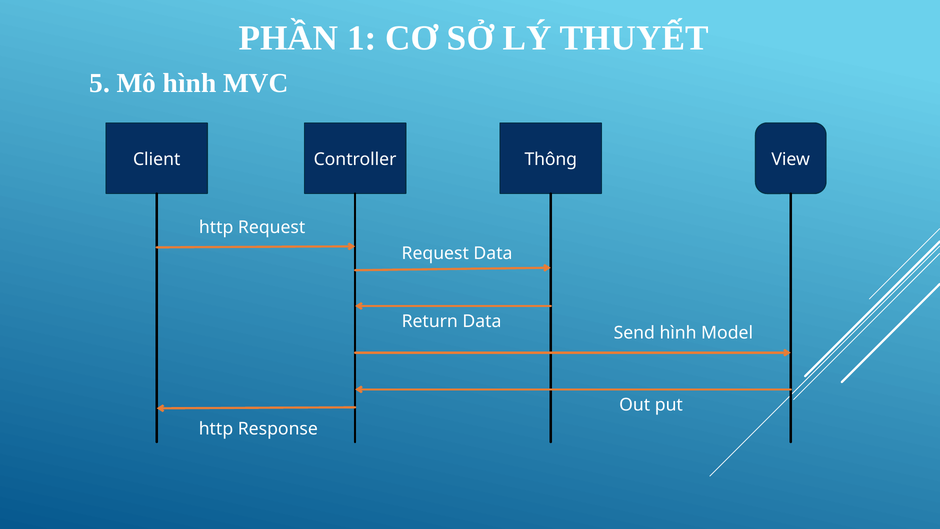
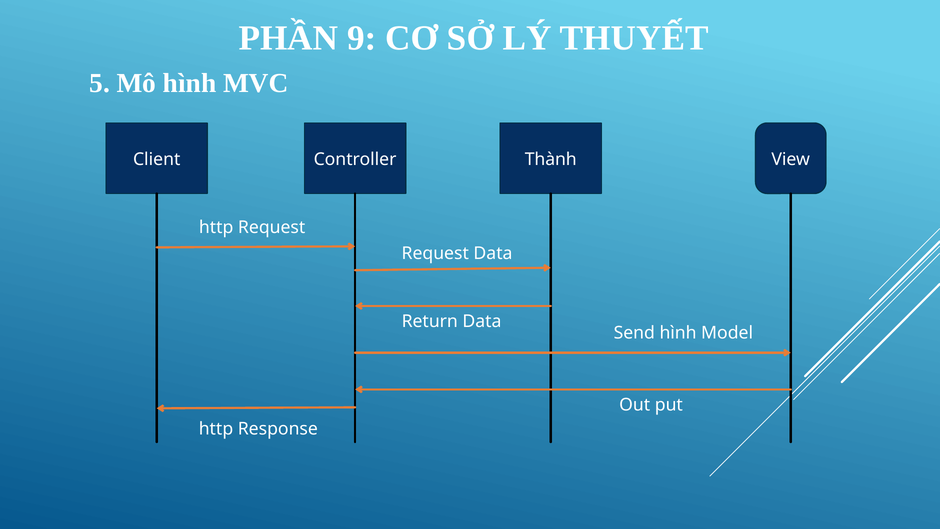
1: 1 -> 9
Thông: Thông -> Thành
